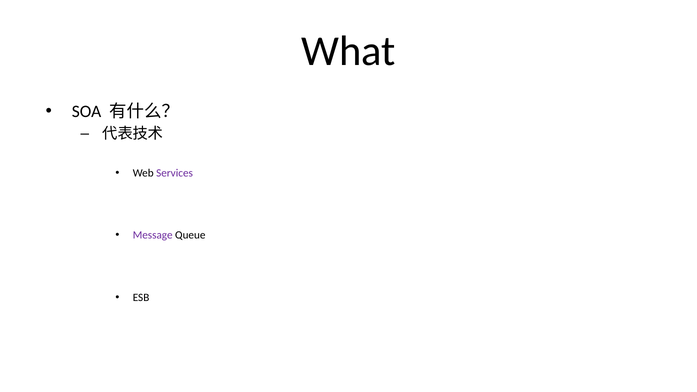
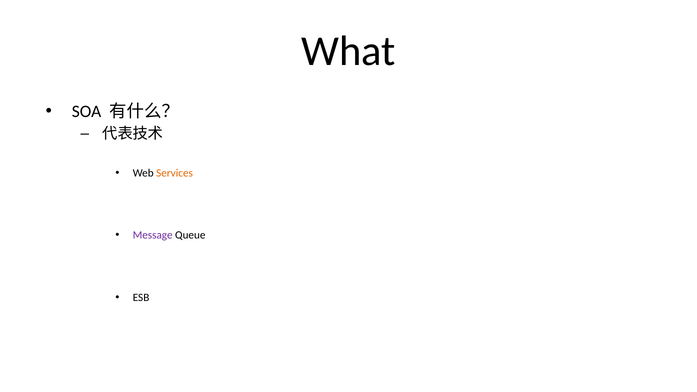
Services colour: purple -> orange
